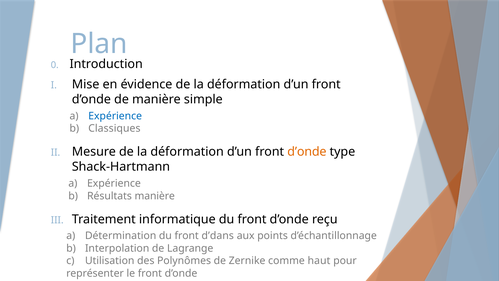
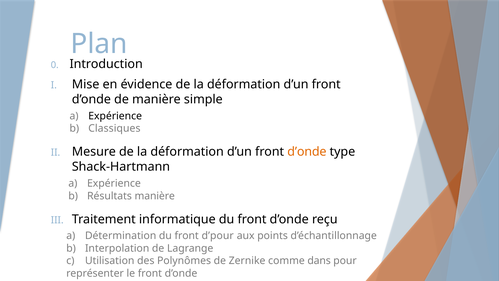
Expérience at (115, 116) colour: blue -> black
d’dans: d’dans -> d’pour
haut: haut -> dans
